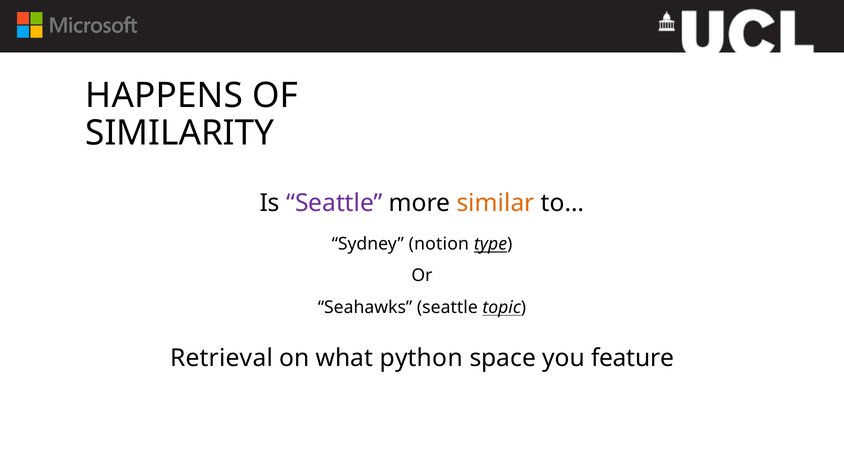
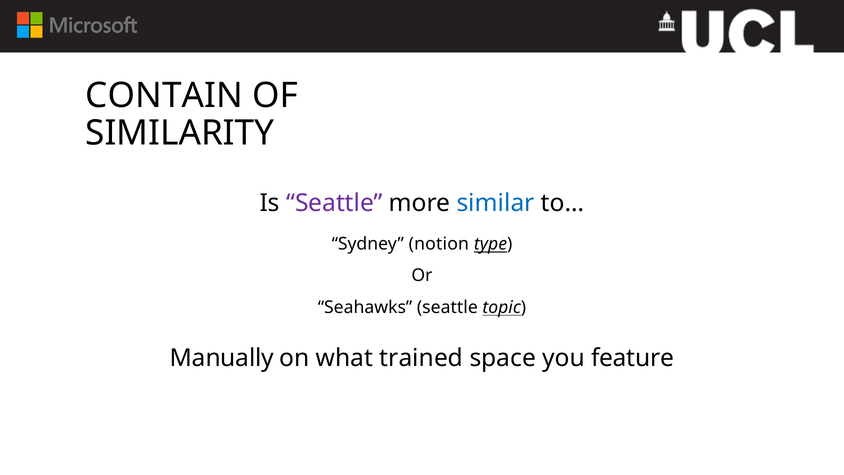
HAPPENS: HAPPENS -> CONTAIN
similar colour: orange -> blue
Retrieval: Retrieval -> Manually
python: python -> trained
